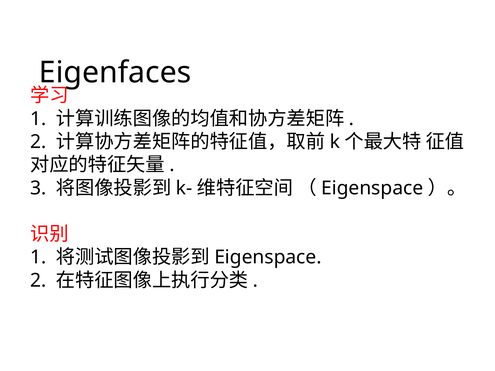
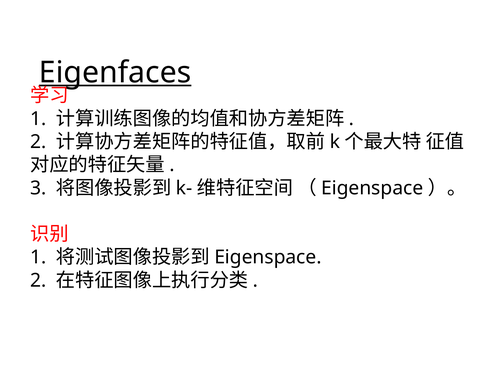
Eigenfaces underline: none -> present
